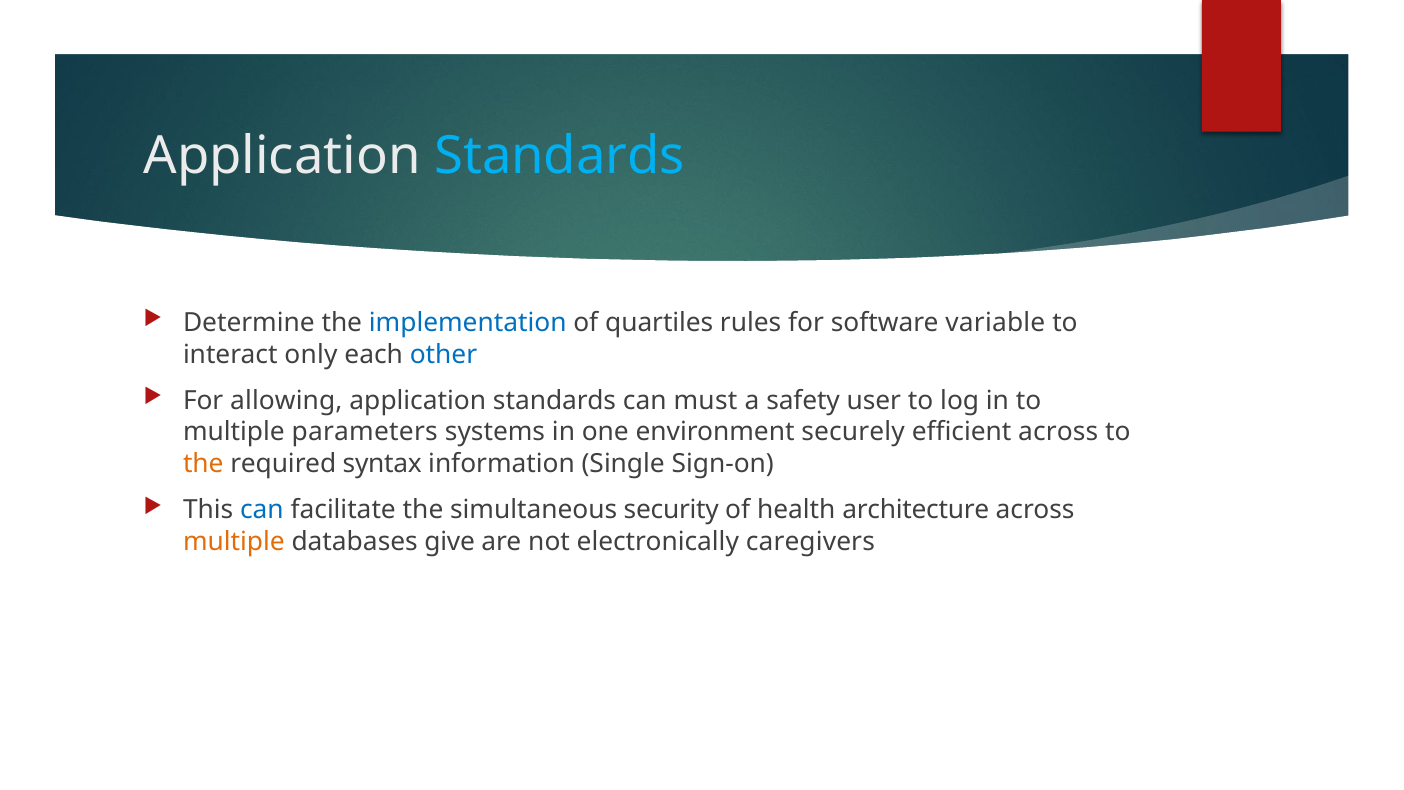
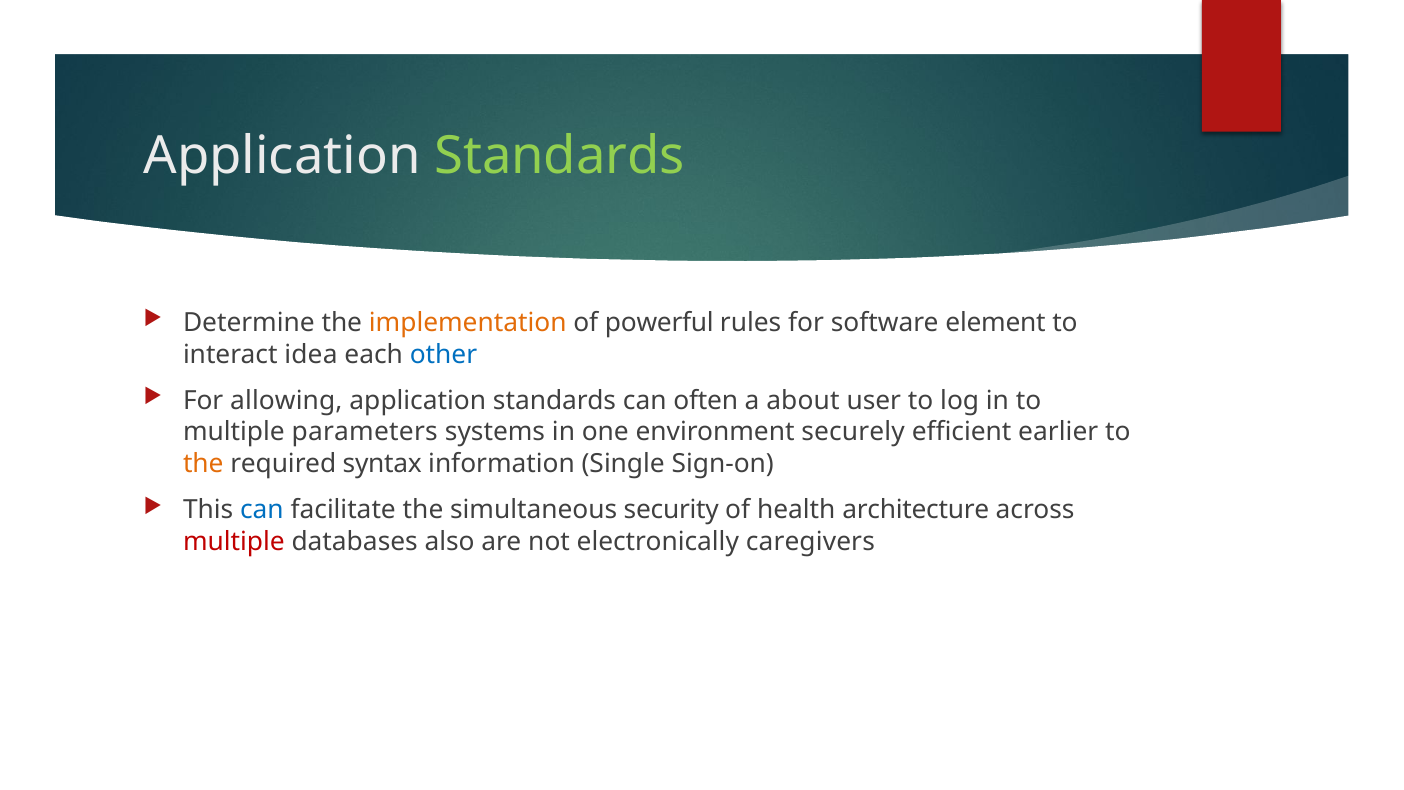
Standards at (560, 156) colour: light blue -> light green
implementation colour: blue -> orange
quartiles: quartiles -> powerful
variable: variable -> element
only: only -> idea
must: must -> often
safety: safety -> about
efficient across: across -> earlier
multiple at (234, 542) colour: orange -> red
give: give -> also
